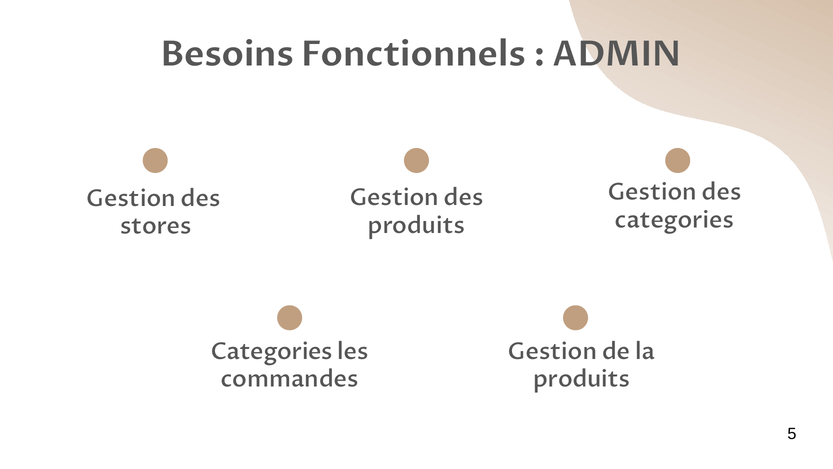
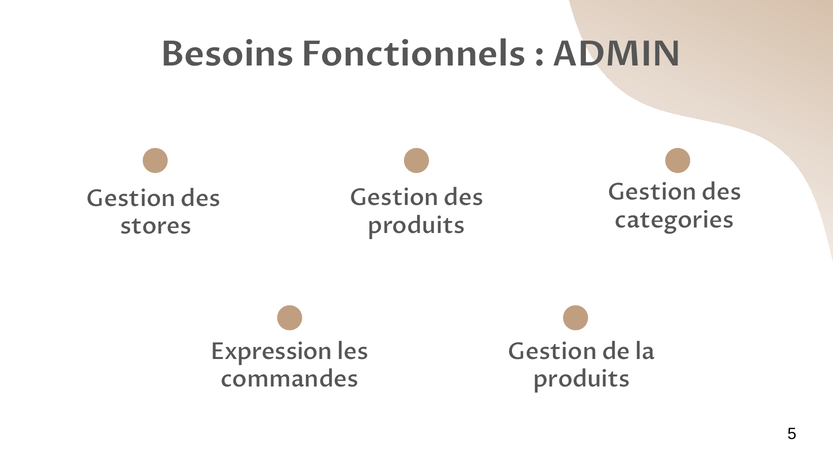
Categories at (272, 351): Categories -> Expression
